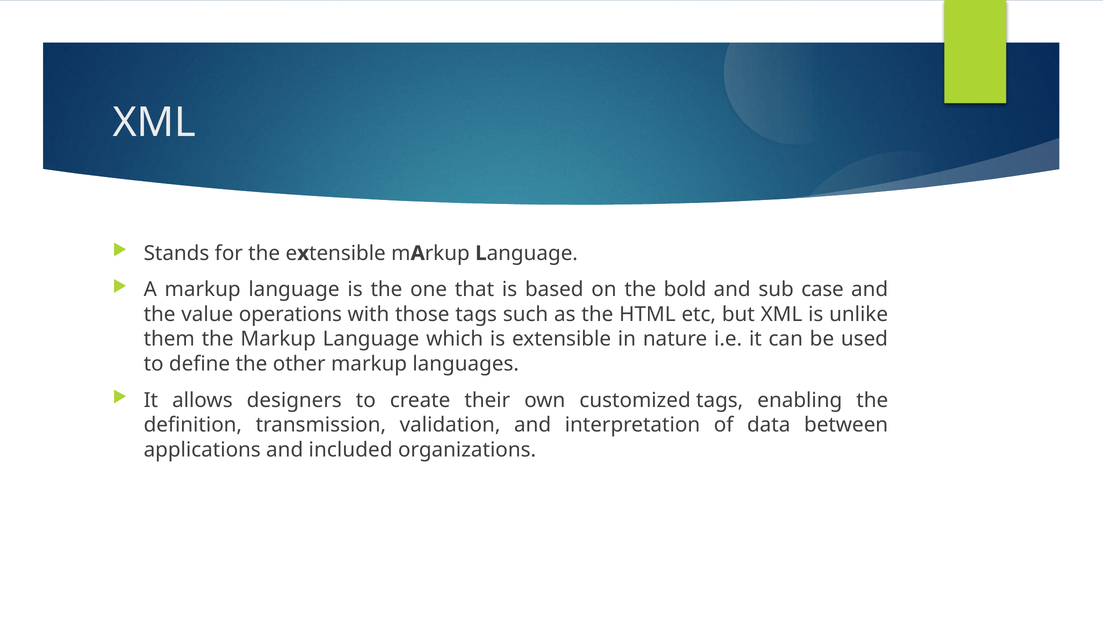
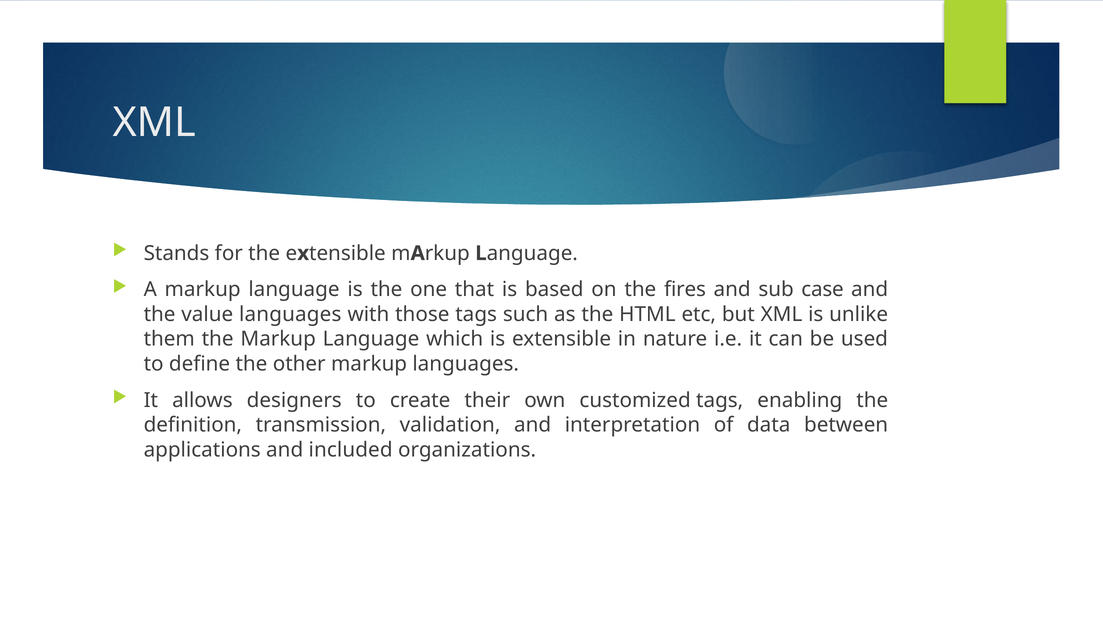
bold: bold -> fires
value operations: operations -> languages
